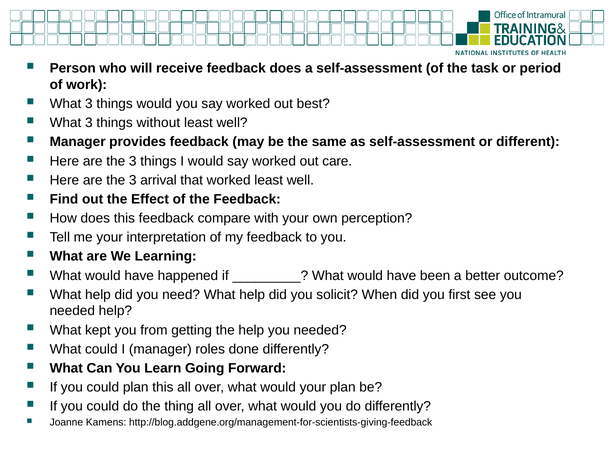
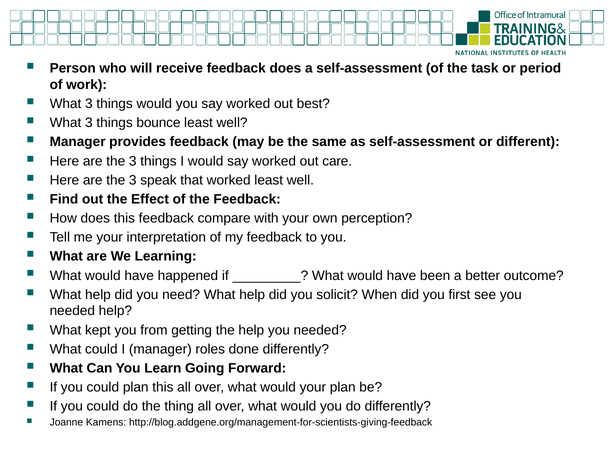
without: without -> bounce
arrival: arrival -> speak
